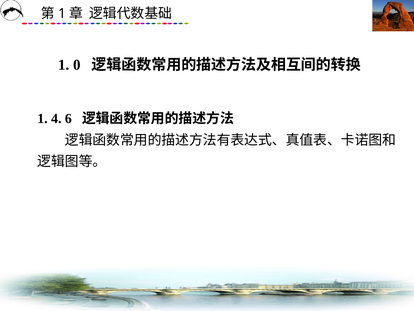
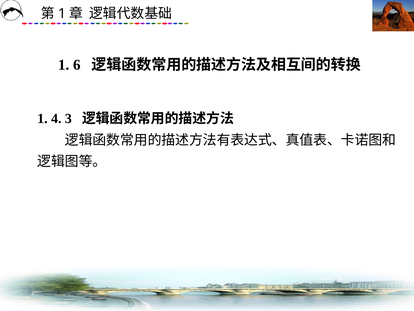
0: 0 -> 6
6: 6 -> 3
